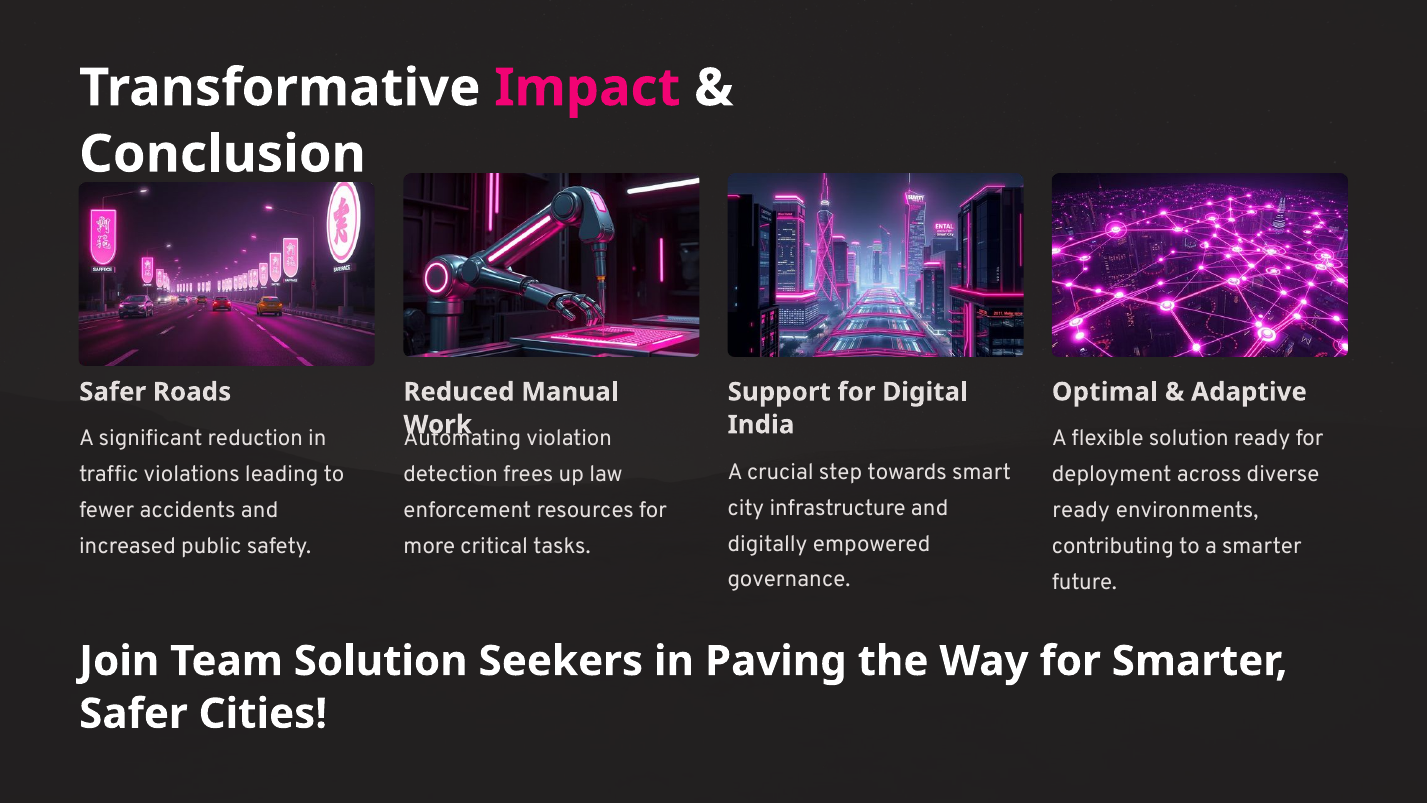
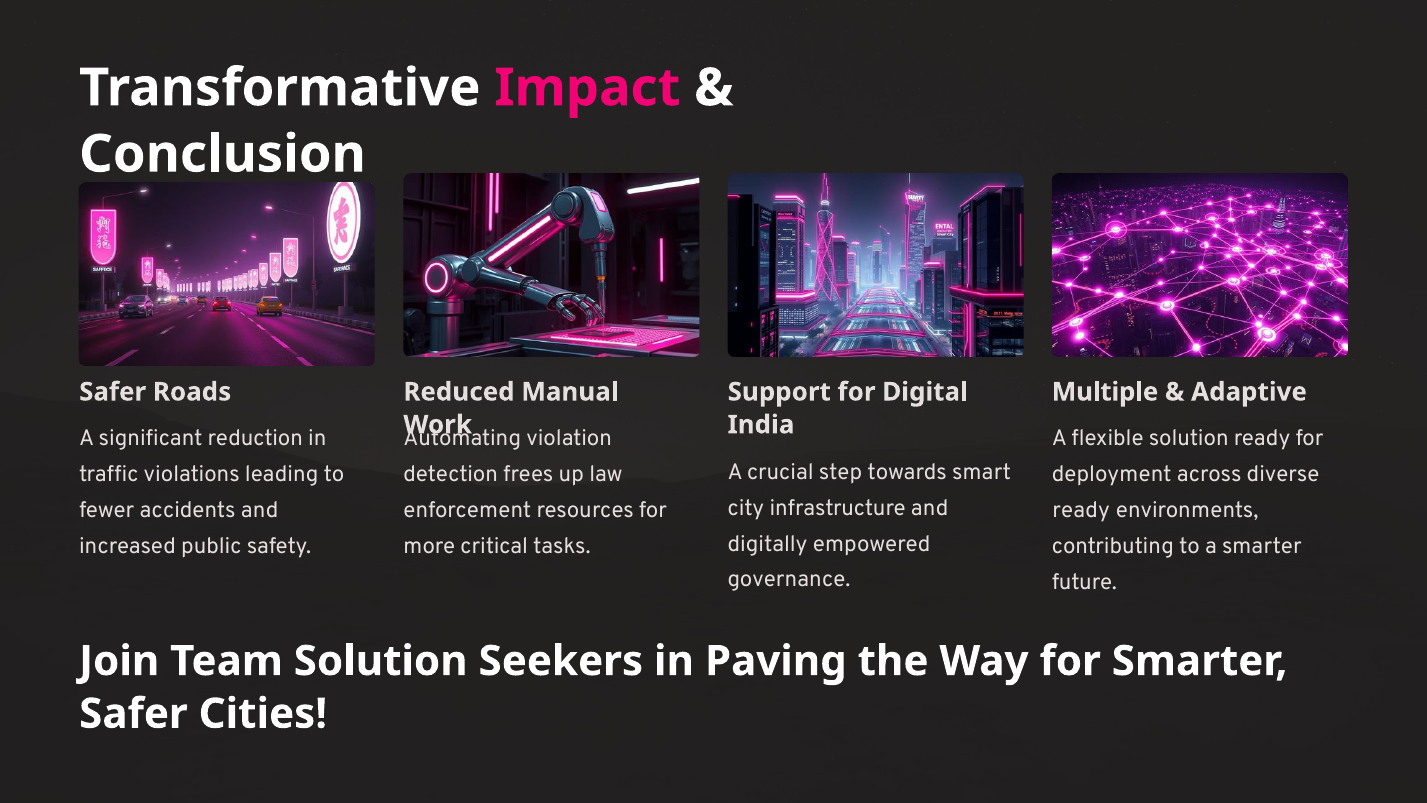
Optimal: Optimal -> Multiple
